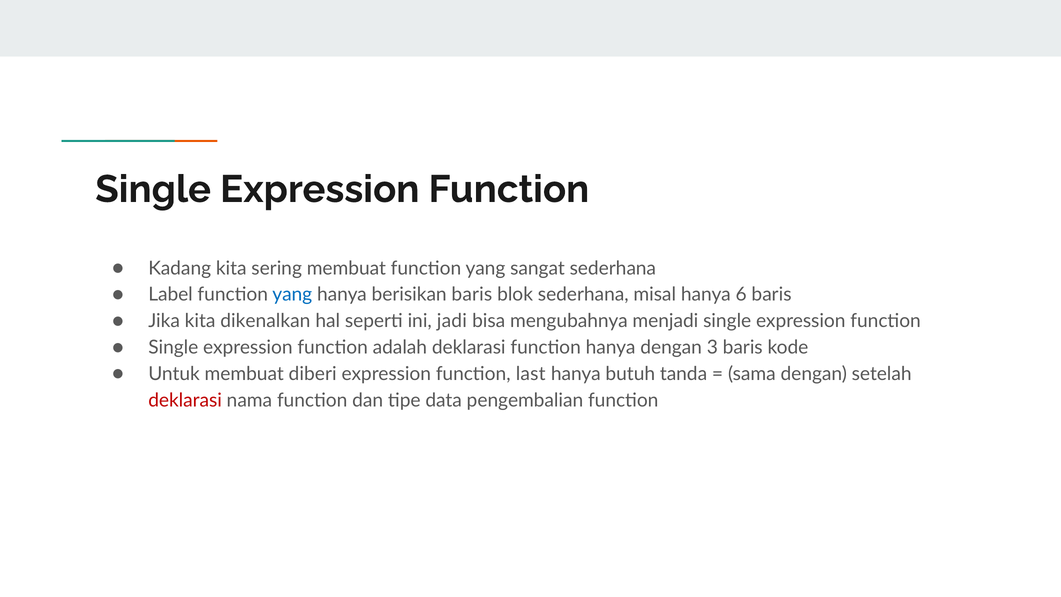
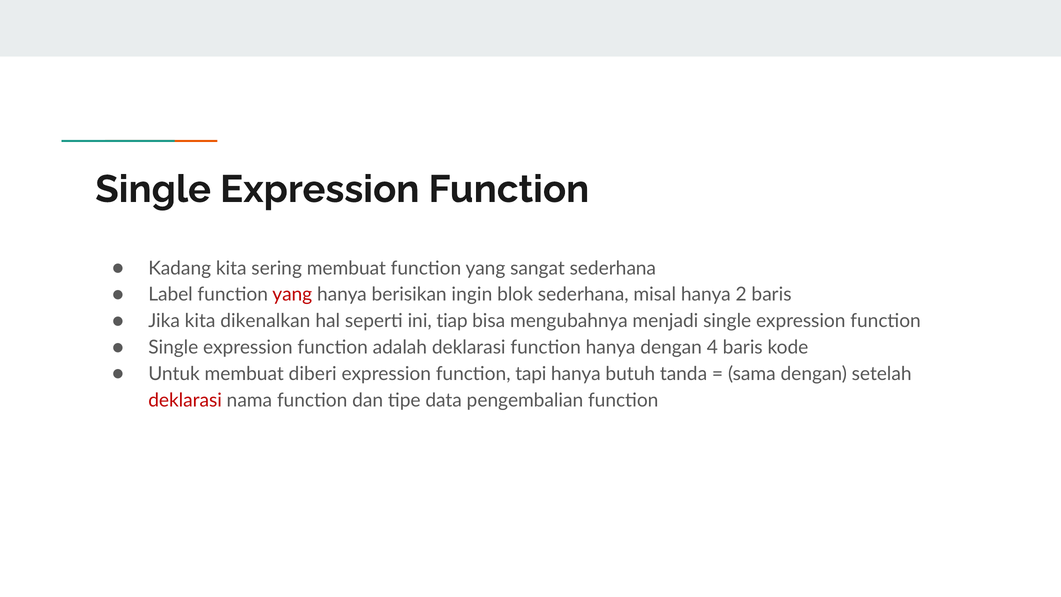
yang at (292, 295) colour: blue -> red
berisikan baris: baris -> ingin
6: 6 -> 2
jadi: jadi -> tiap
3: 3 -> 4
last: last -> tapi
